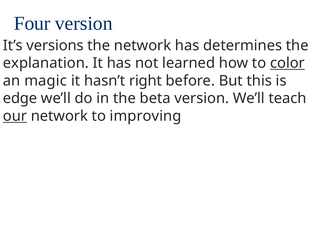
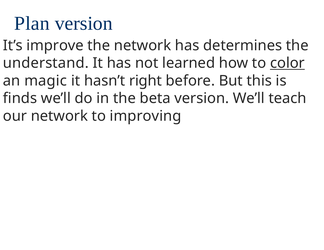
Four: Four -> Plan
versions: versions -> improve
explanation: explanation -> understand
edge: edge -> finds
our underline: present -> none
